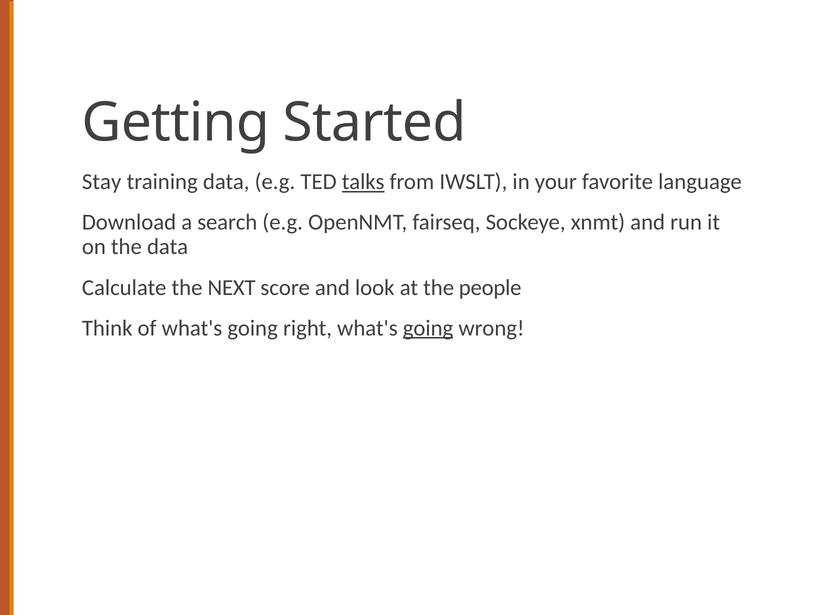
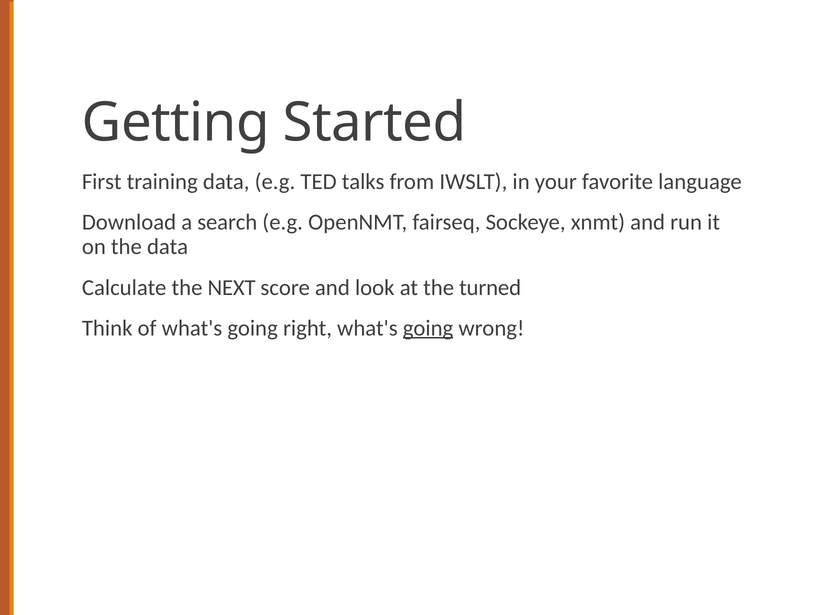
Stay: Stay -> First
talks underline: present -> none
people: people -> turned
